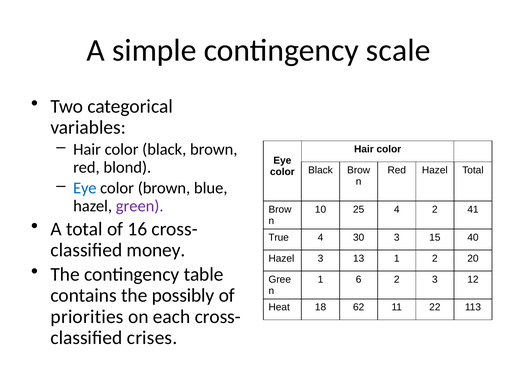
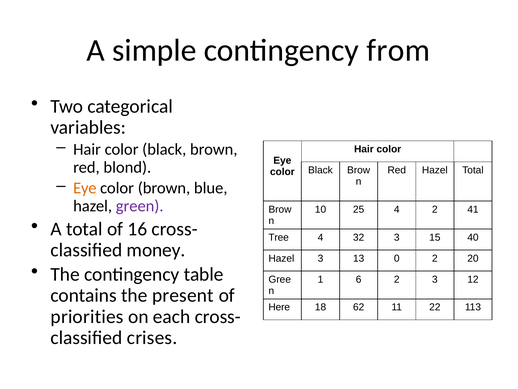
scale: scale -> from
Eye at (85, 188) colour: blue -> orange
True: True -> Tree
30: 30 -> 32
13 1: 1 -> 0
possibly: possibly -> present
Heat: Heat -> Here
